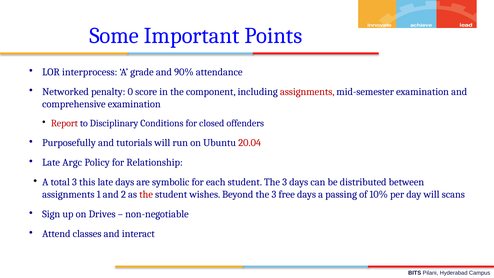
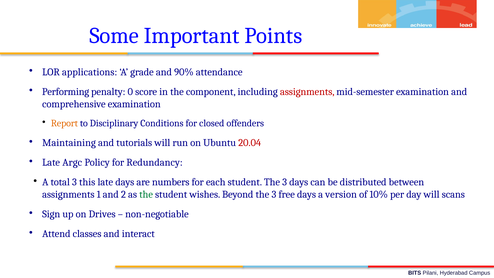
interprocess: interprocess -> applications
Networked: Networked -> Performing
Report colour: red -> orange
Purposefully: Purposefully -> Maintaining
Relationship: Relationship -> Redundancy
symbolic: symbolic -> numbers
the at (146, 194) colour: red -> green
passing: passing -> version
